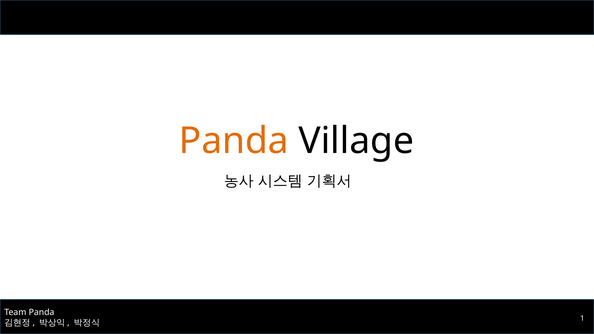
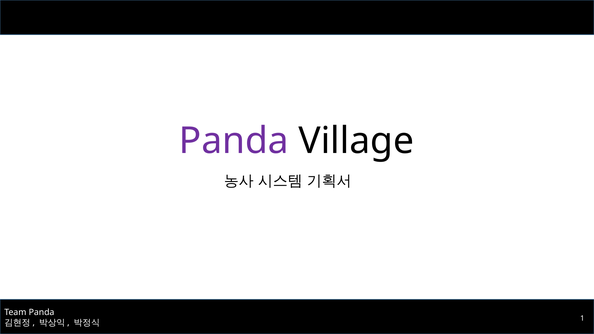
Panda at (234, 141) colour: orange -> purple
